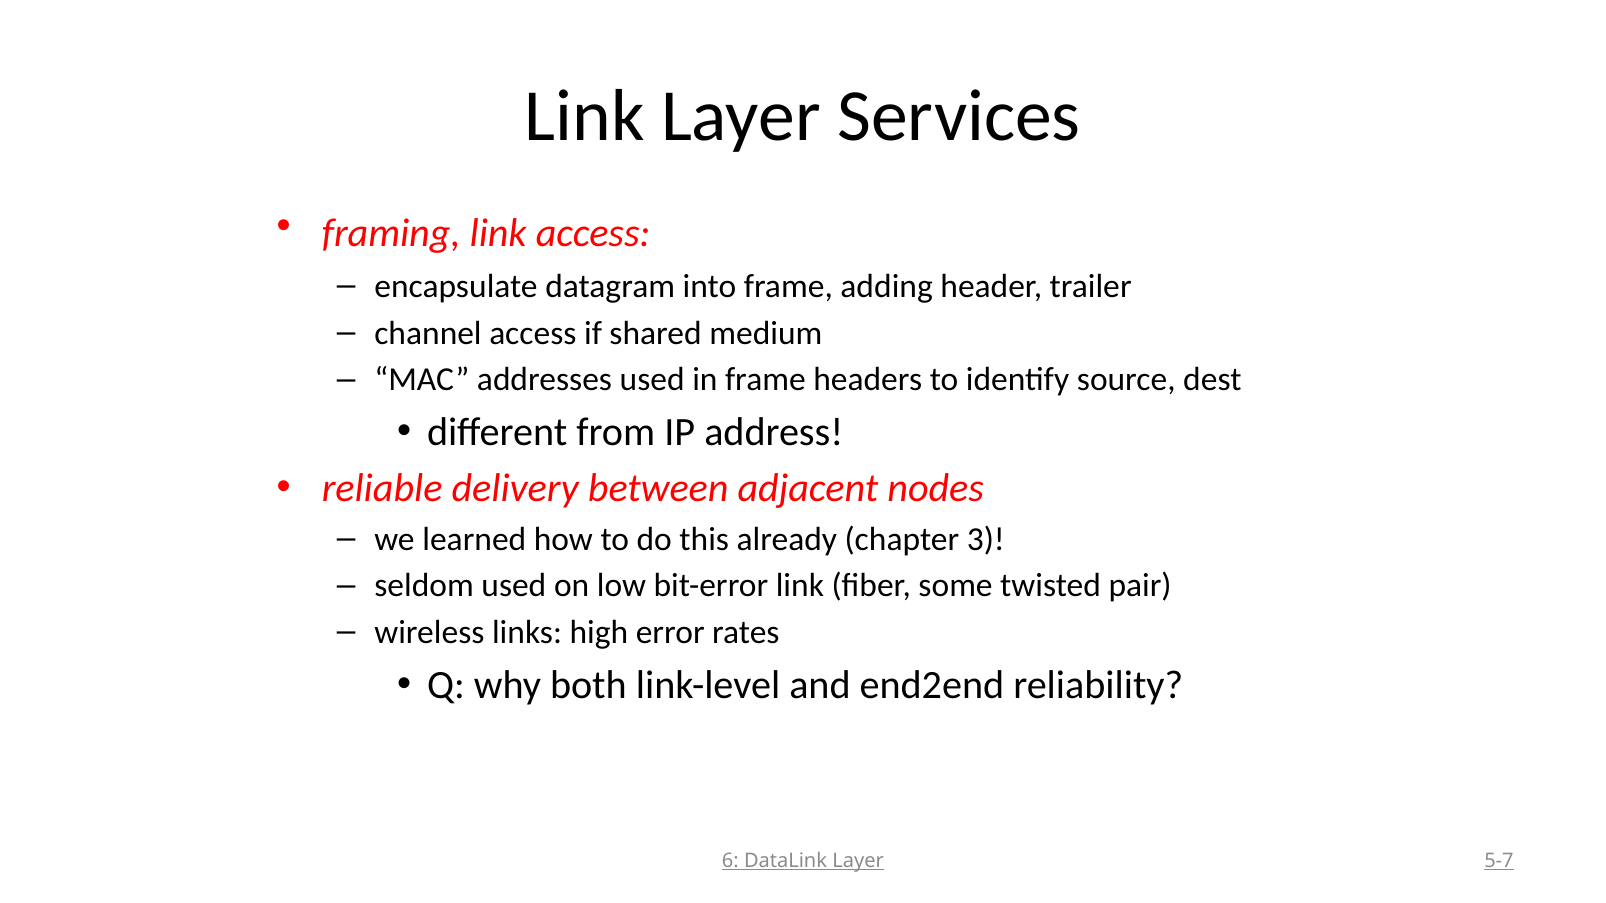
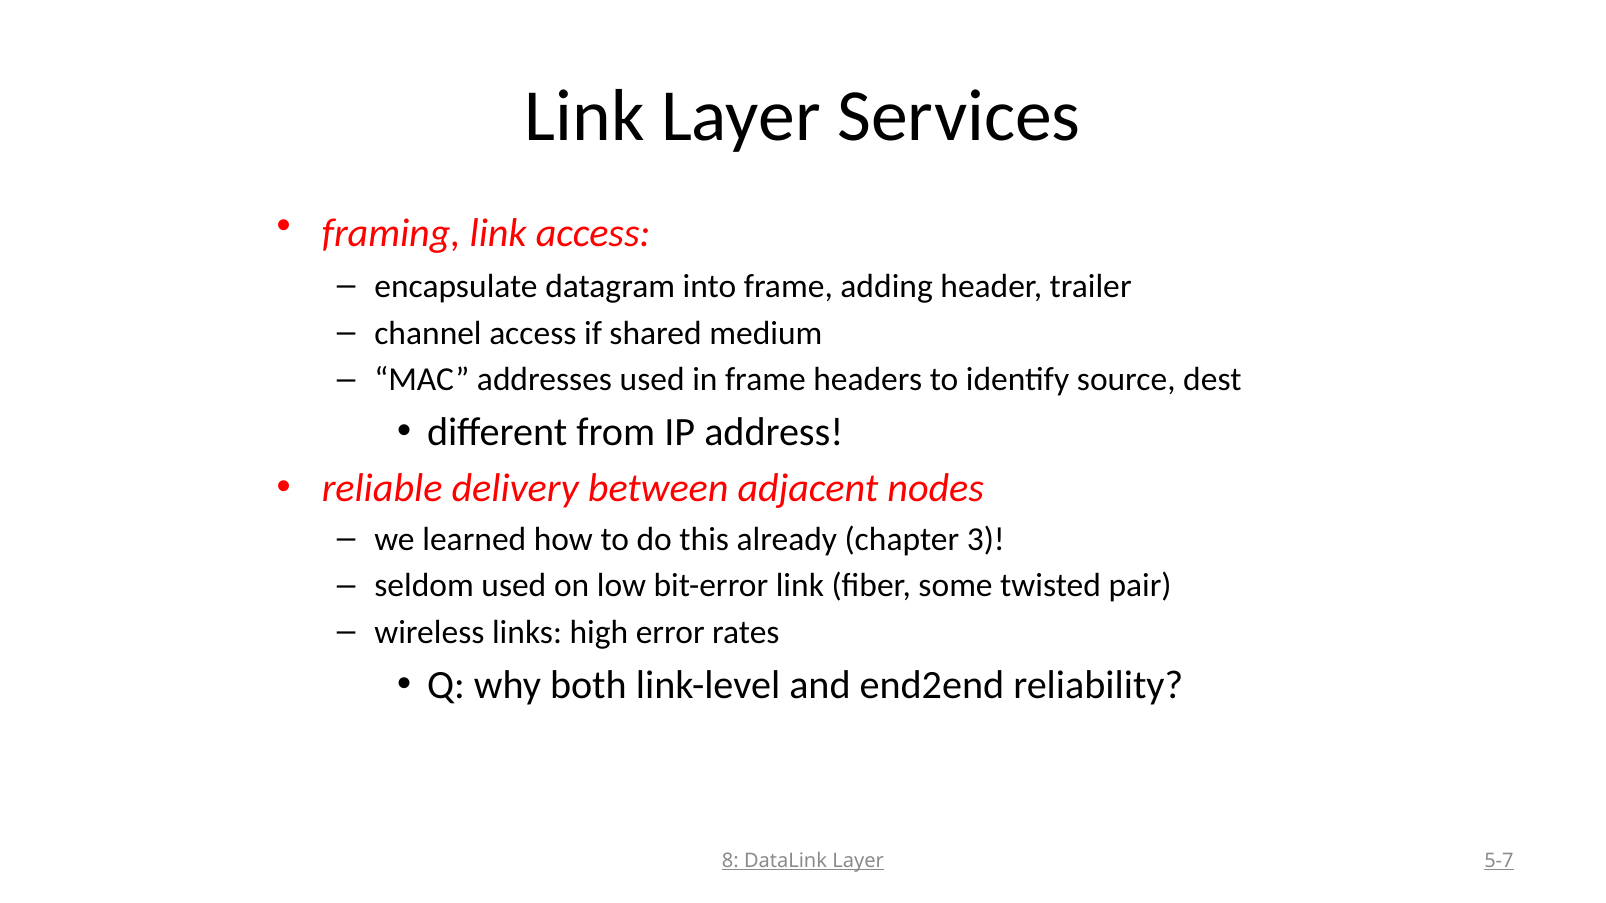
6: 6 -> 8
